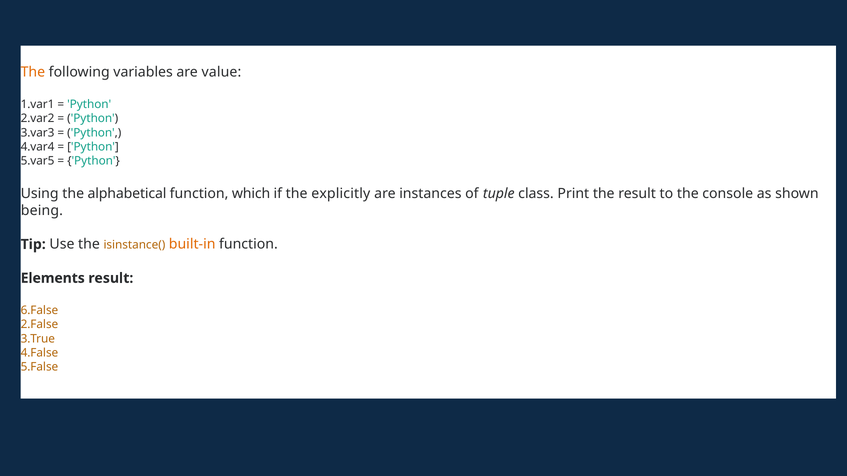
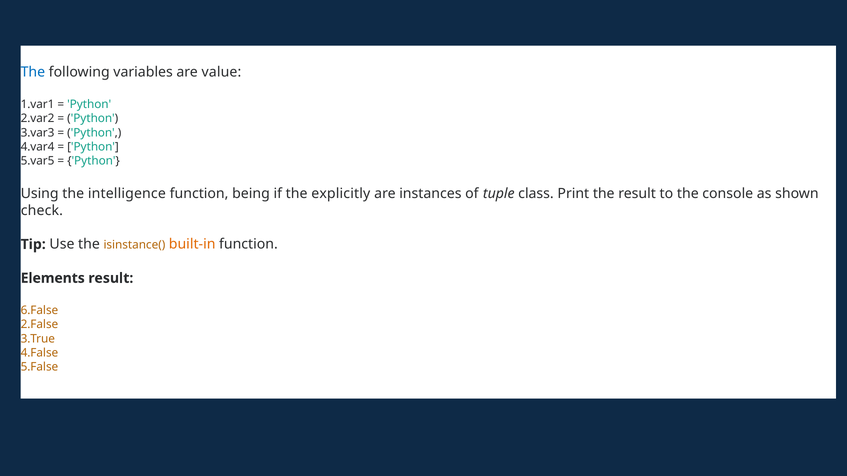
The at (33, 72) colour: orange -> blue
alphabetical: alphabetical -> intelligence
which: which -> being
being: being -> check
